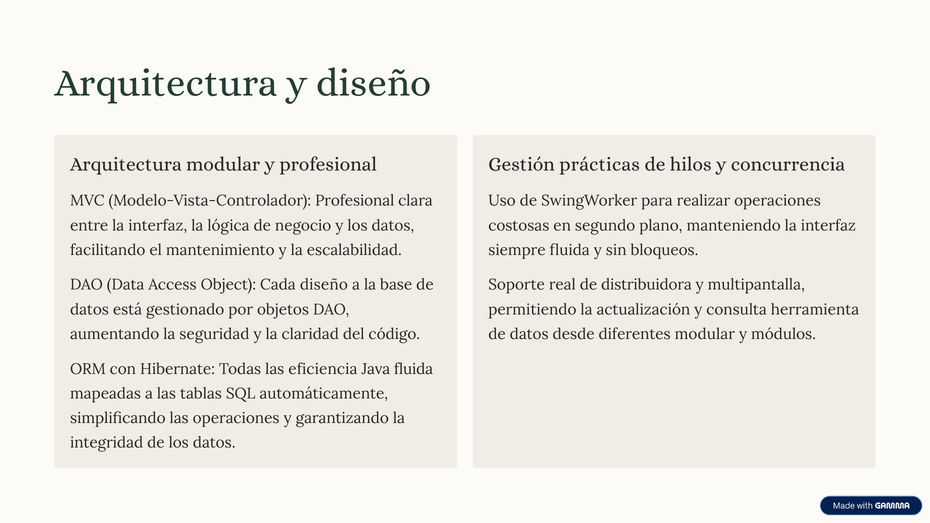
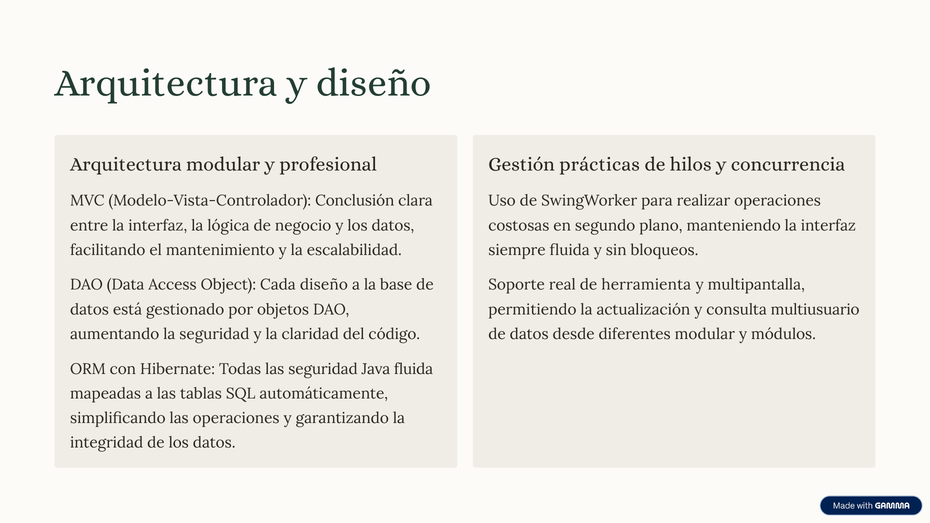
Modelo-Vista-Controlador Profesional: Profesional -> Conclusión
distribuidora: distribuidora -> herramienta
herramienta: herramienta -> multiusuario
las eficiencia: eficiencia -> seguridad
